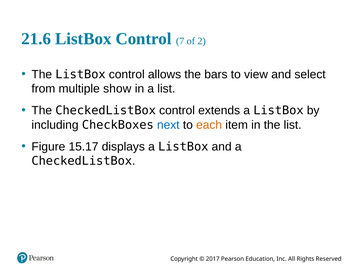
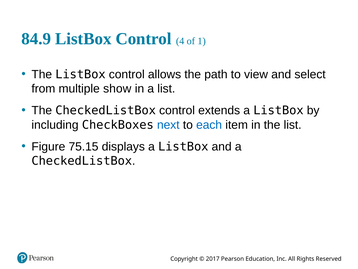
21.6: 21.6 -> 84.9
7: 7 -> 4
2: 2 -> 1
bars: bars -> path
each colour: orange -> blue
15.17: 15.17 -> 75.15
